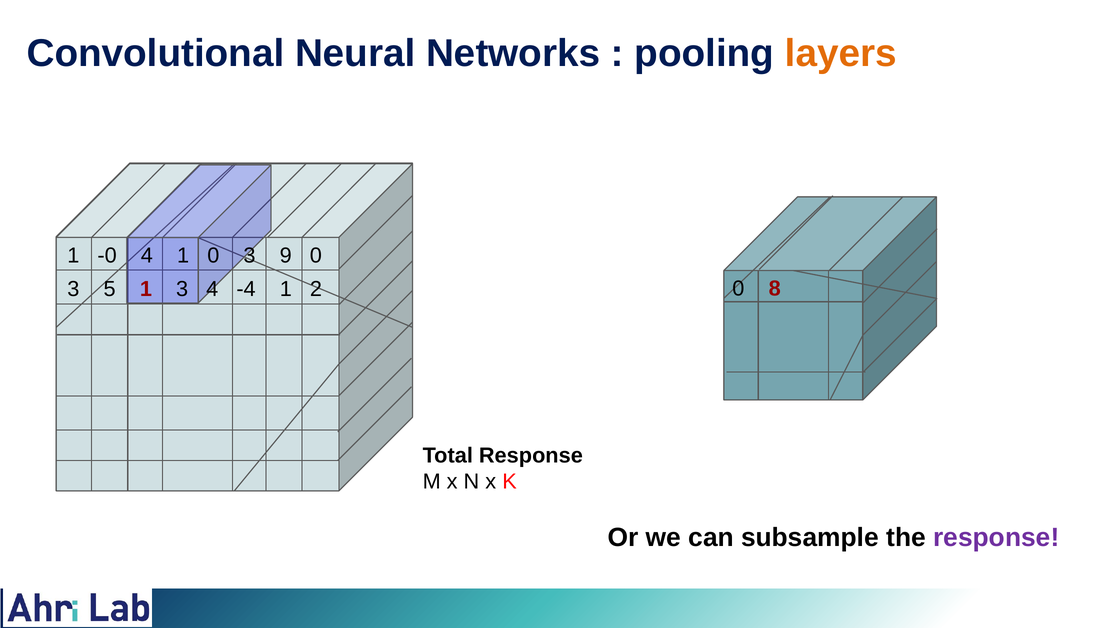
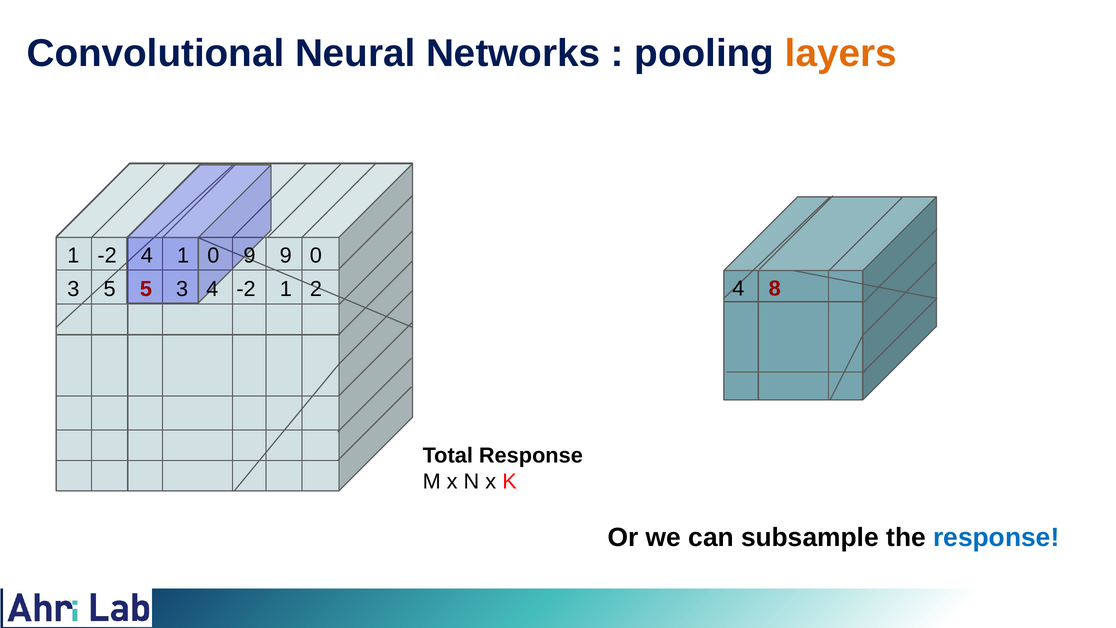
1 -0: -0 -> -2
1 0 3: 3 -> 9
5 1: 1 -> 5
4 -4: -4 -> -2
2 0: 0 -> 4
response at (996, 537) colour: purple -> blue
